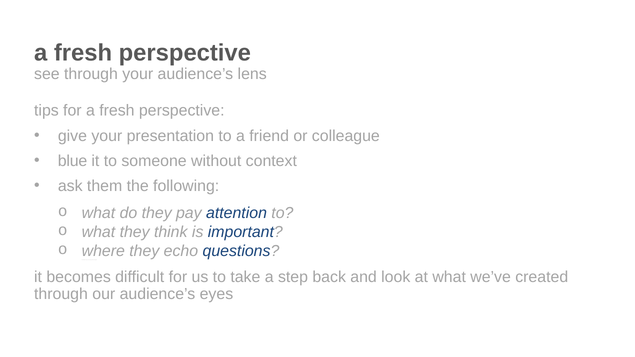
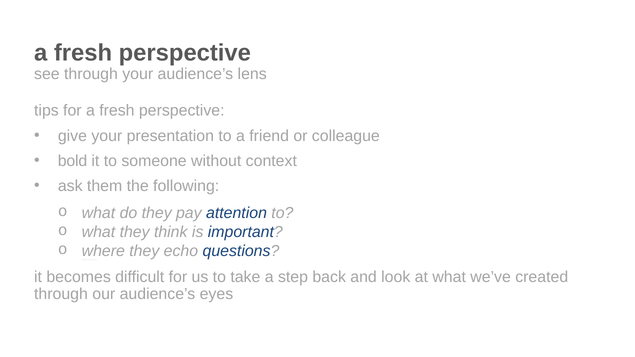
blue: blue -> bold
